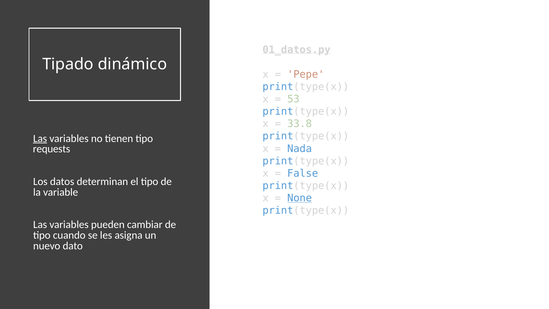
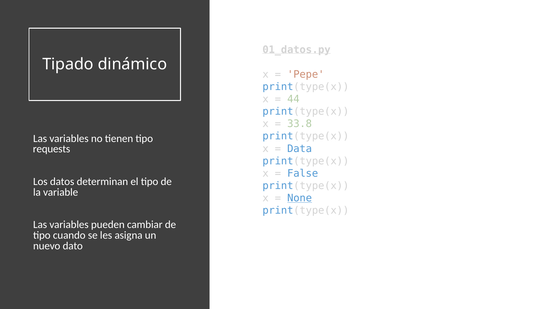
53: 53 -> 44
Las at (40, 138) underline: present -> none
Nada: Nada -> Data
